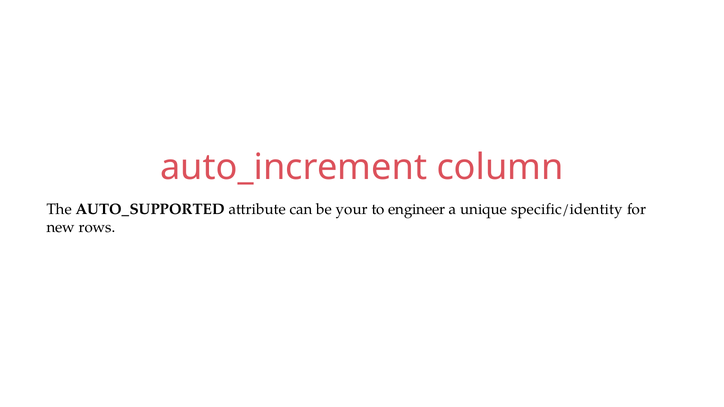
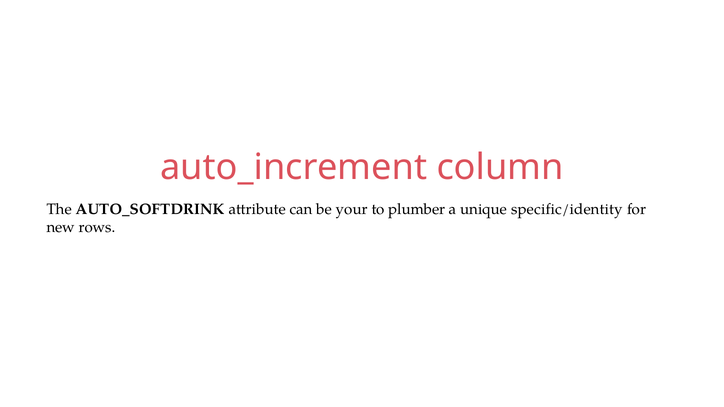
AUTO_SUPPORTED: AUTO_SUPPORTED -> AUTO_SOFTDRINK
engineer: engineer -> plumber
